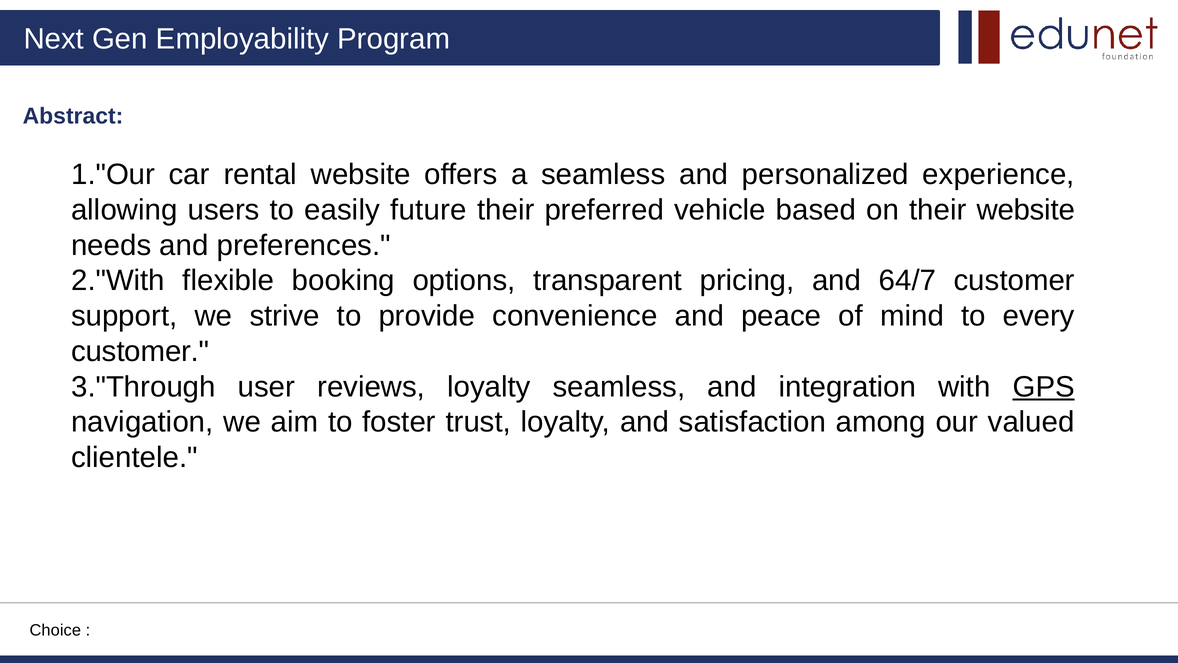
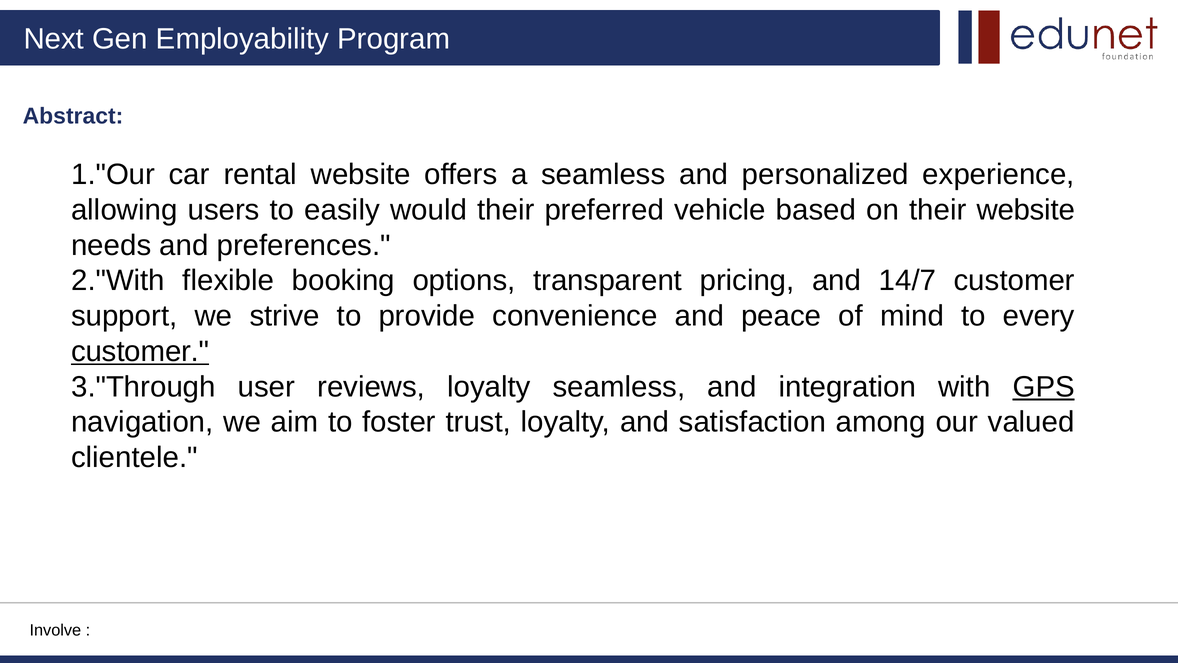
future: future -> would
64/7: 64/7 -> 14/7
customer at (140, 351) underline: none -> present
Choice: Choice -> Involve
